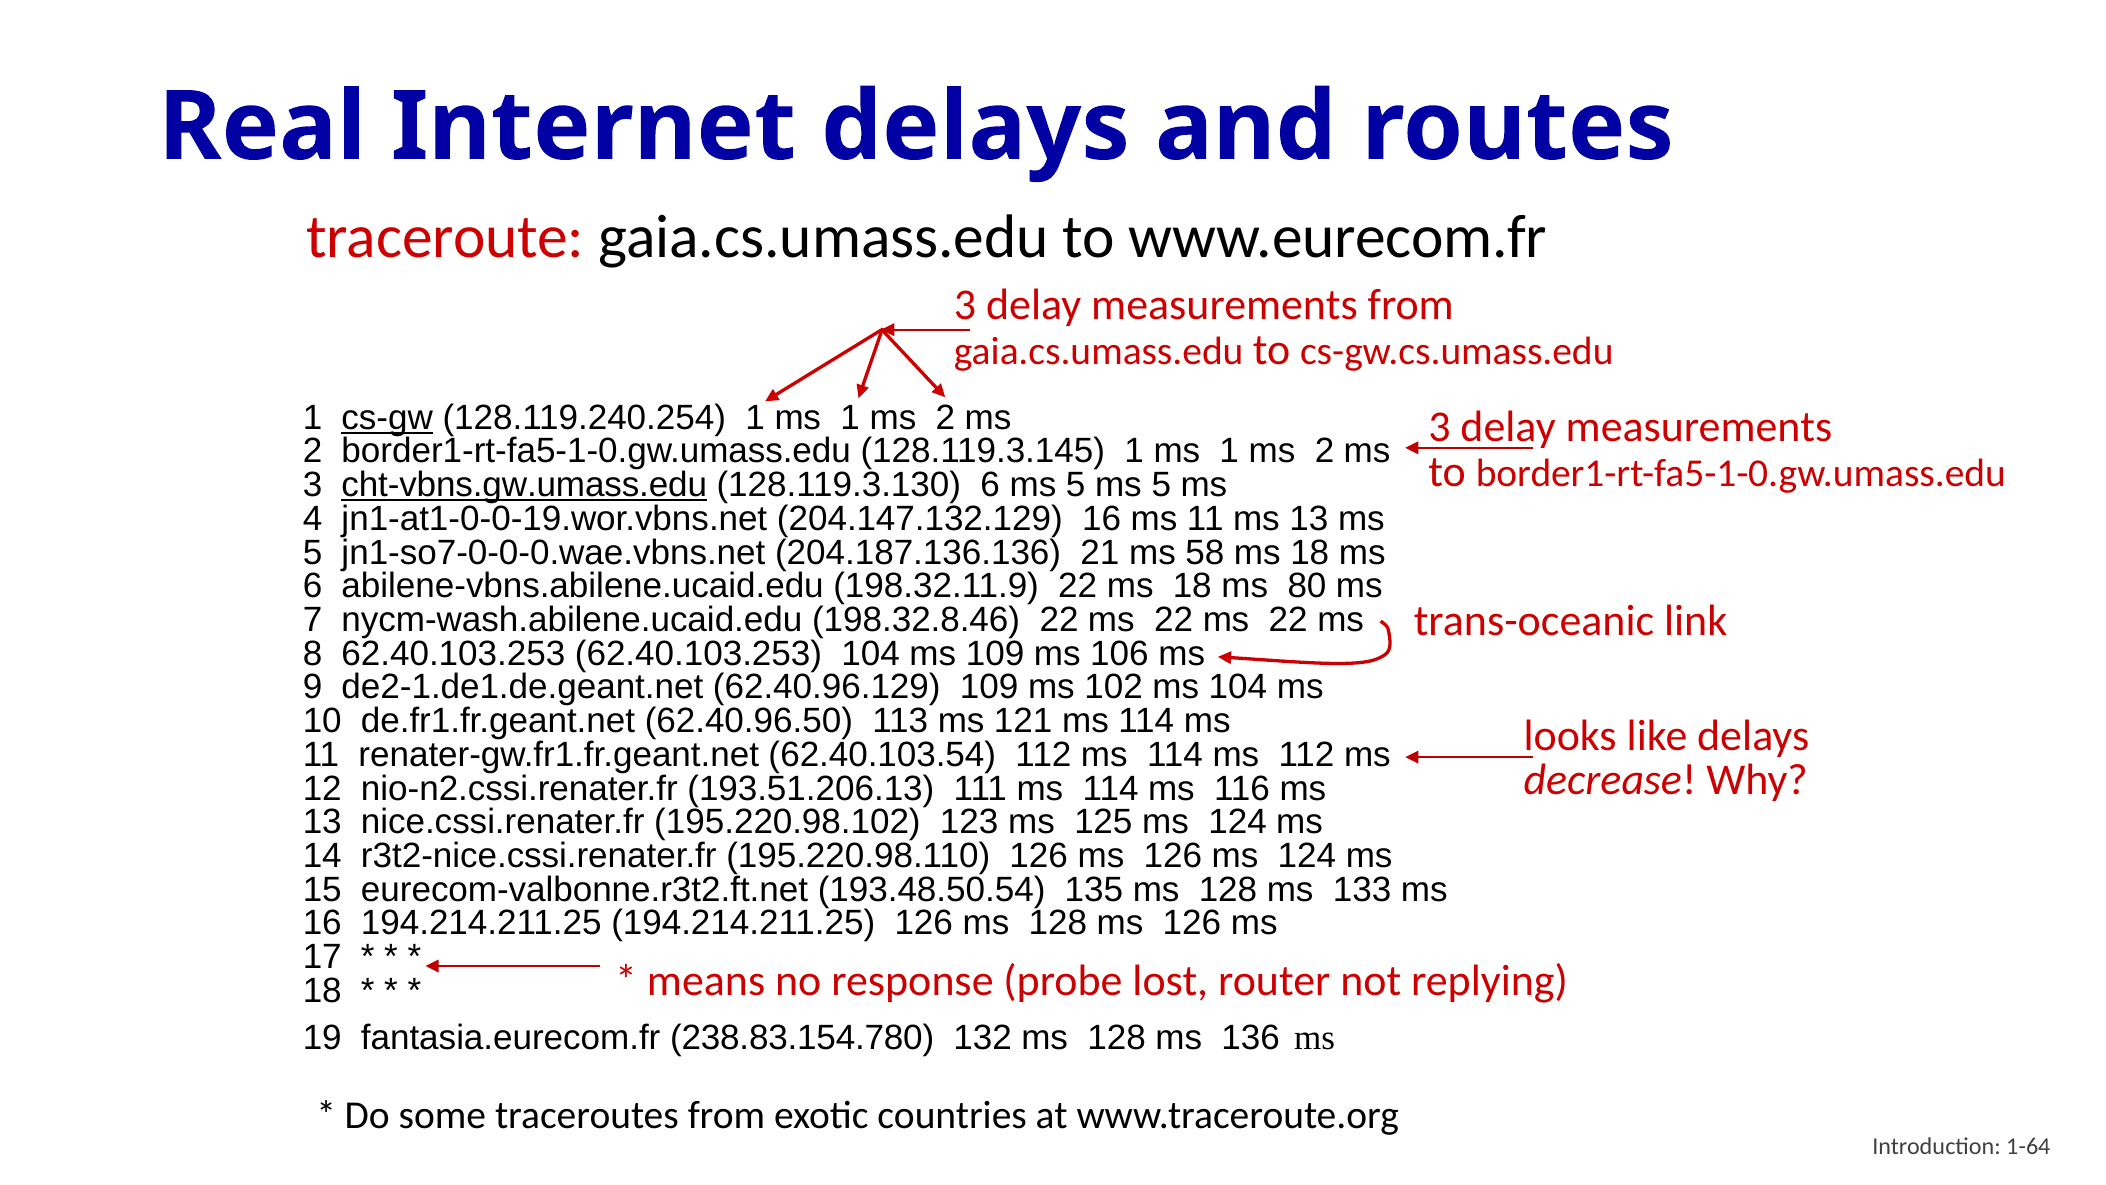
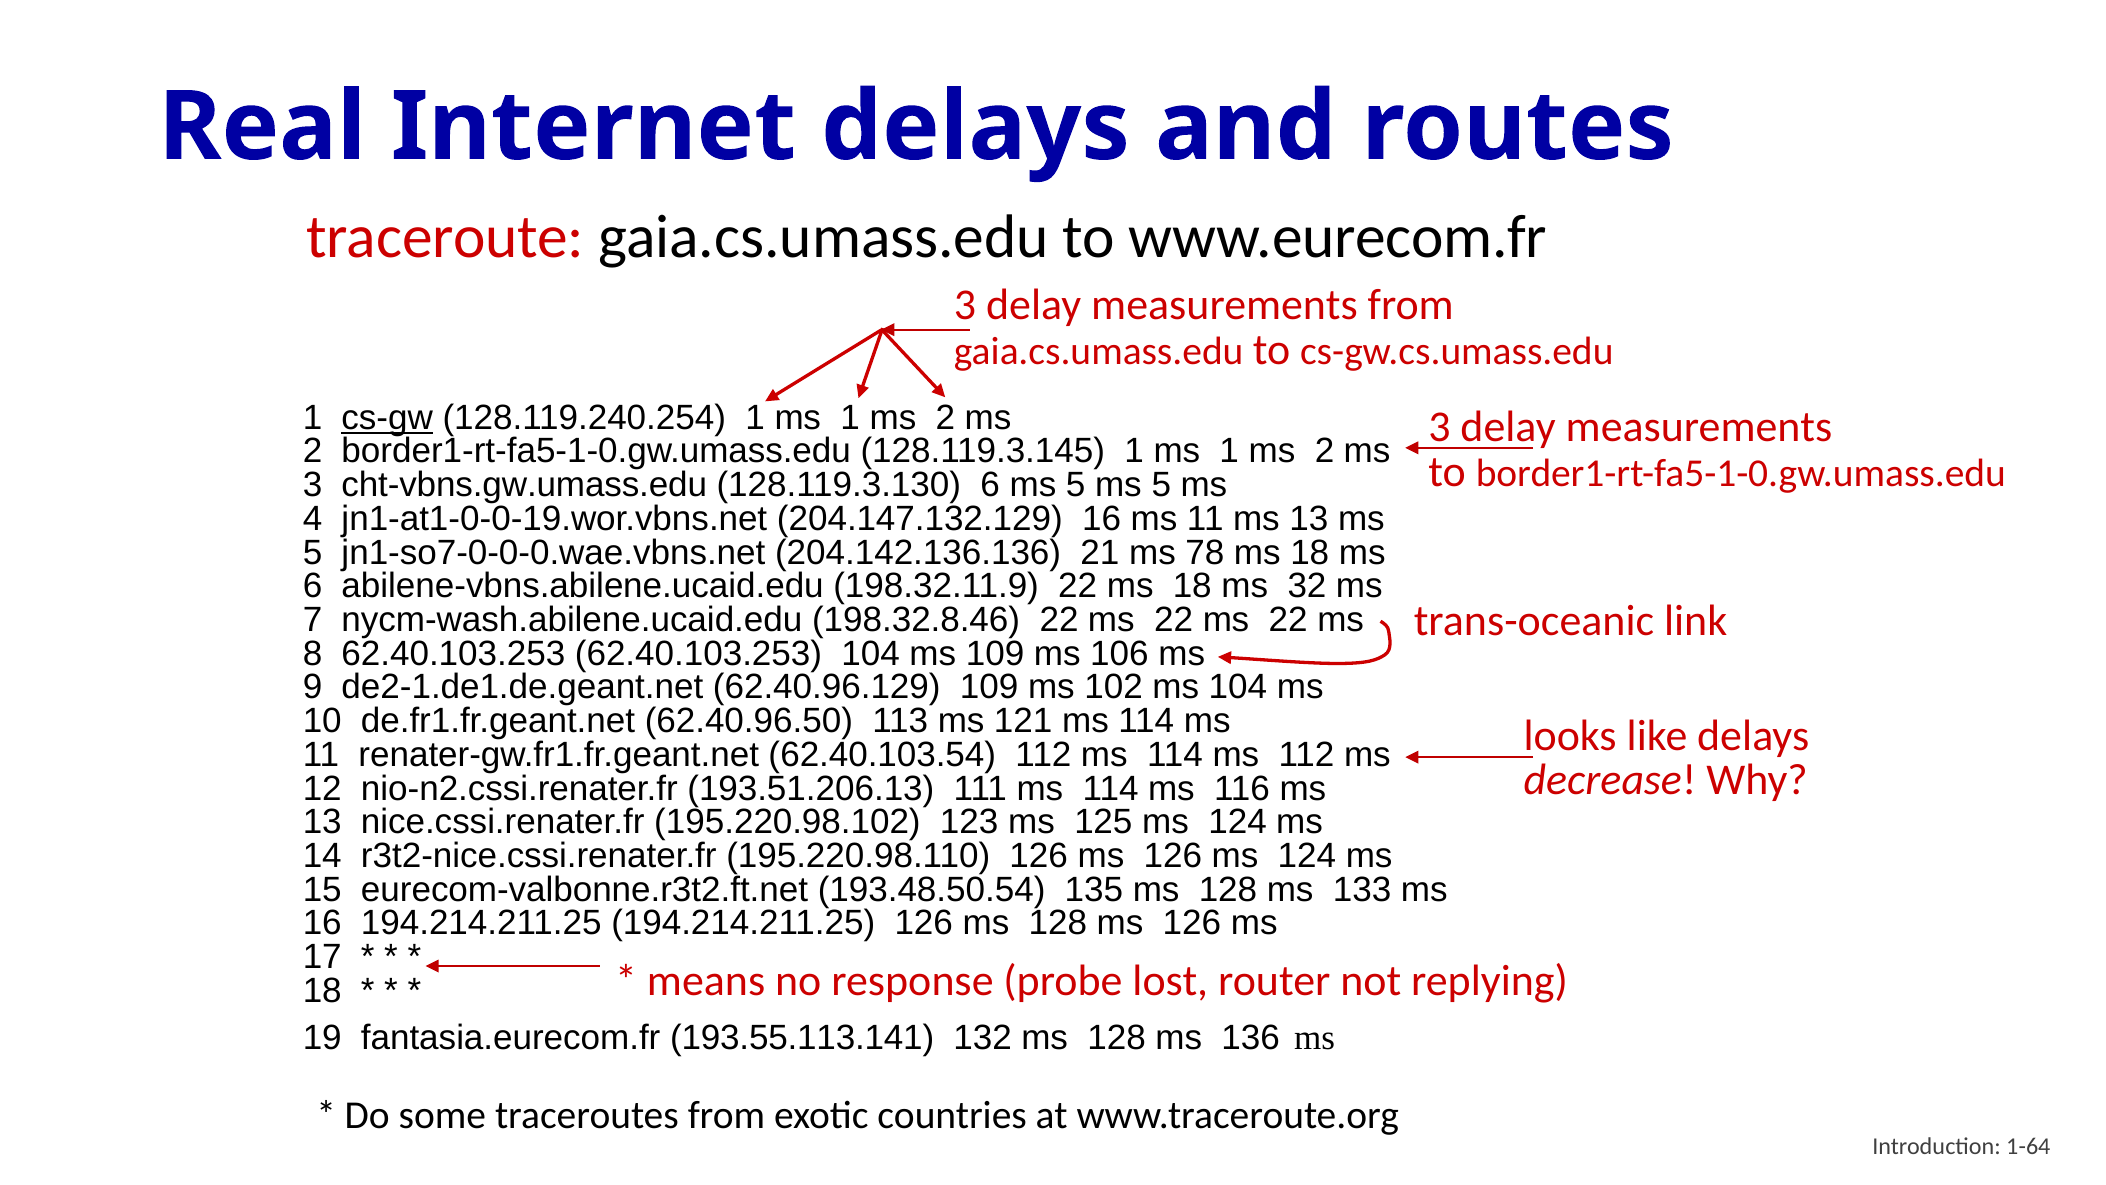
cht-vbns.gw.umass.edu underline: present -> none
204.187.136.136: 204.187.136.136 -> 204.142.136.136
58: 58 -> 78
80: 80 -> 32
238.83.154.780: 238.83.154.780 -> 193.55.113.141
